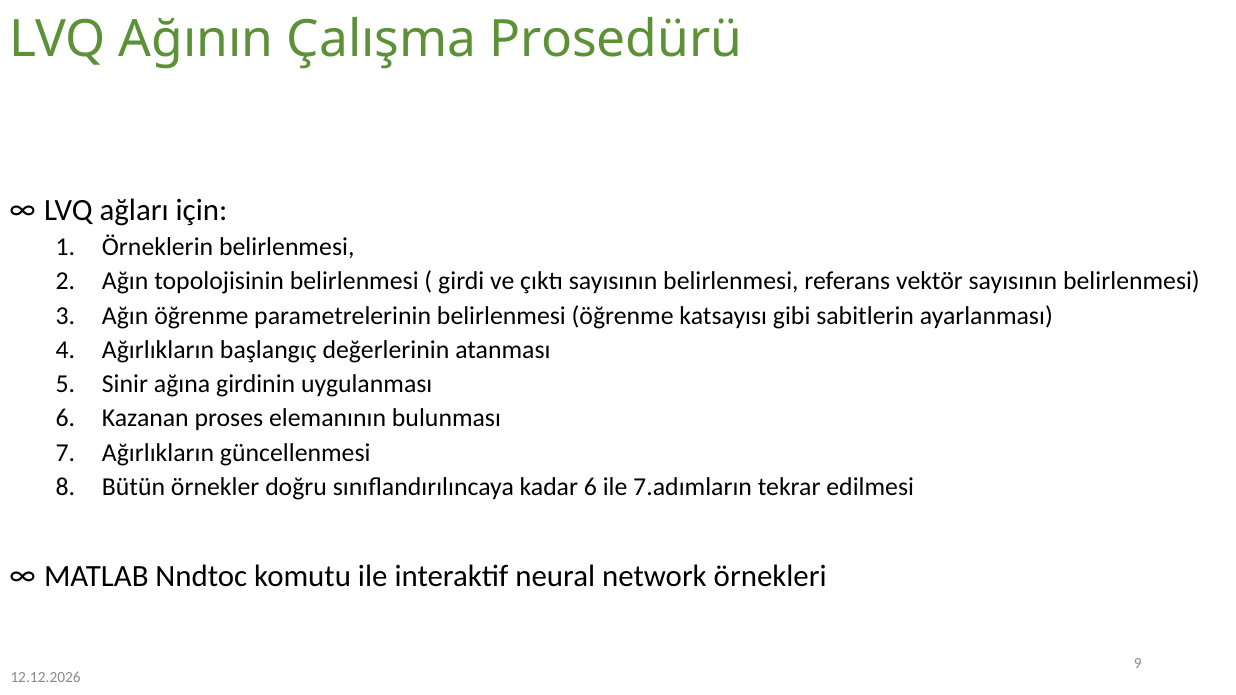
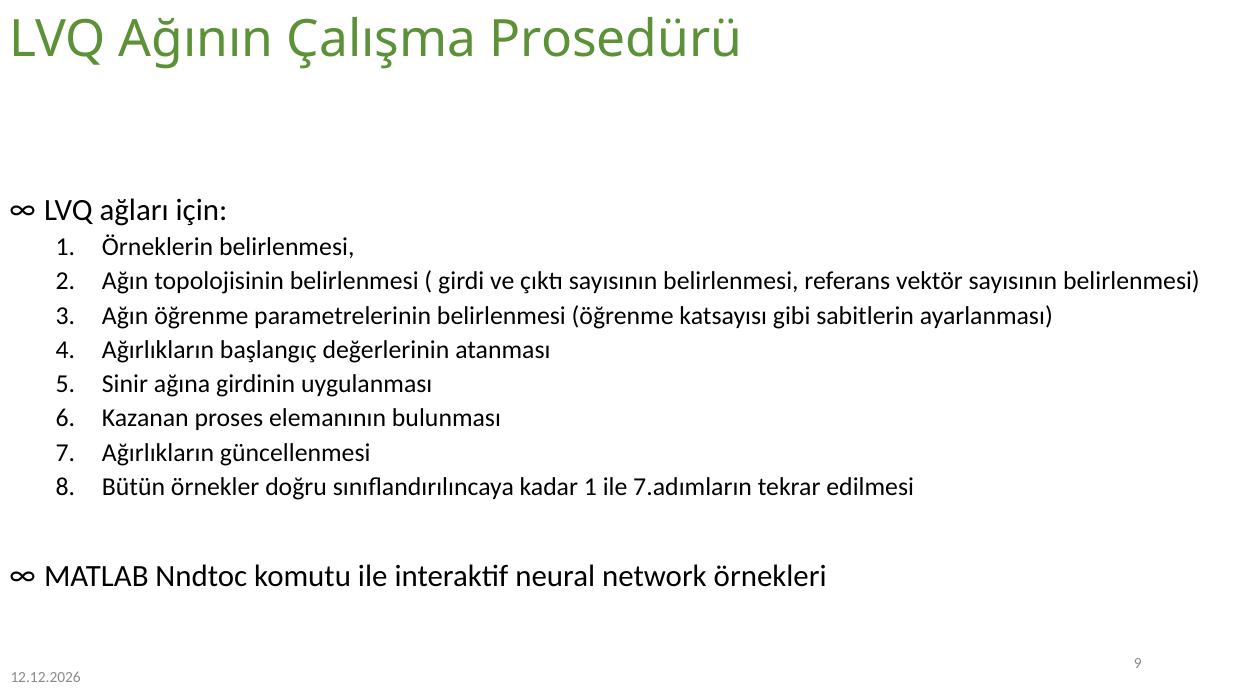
kadar 6: 6 -> 1
